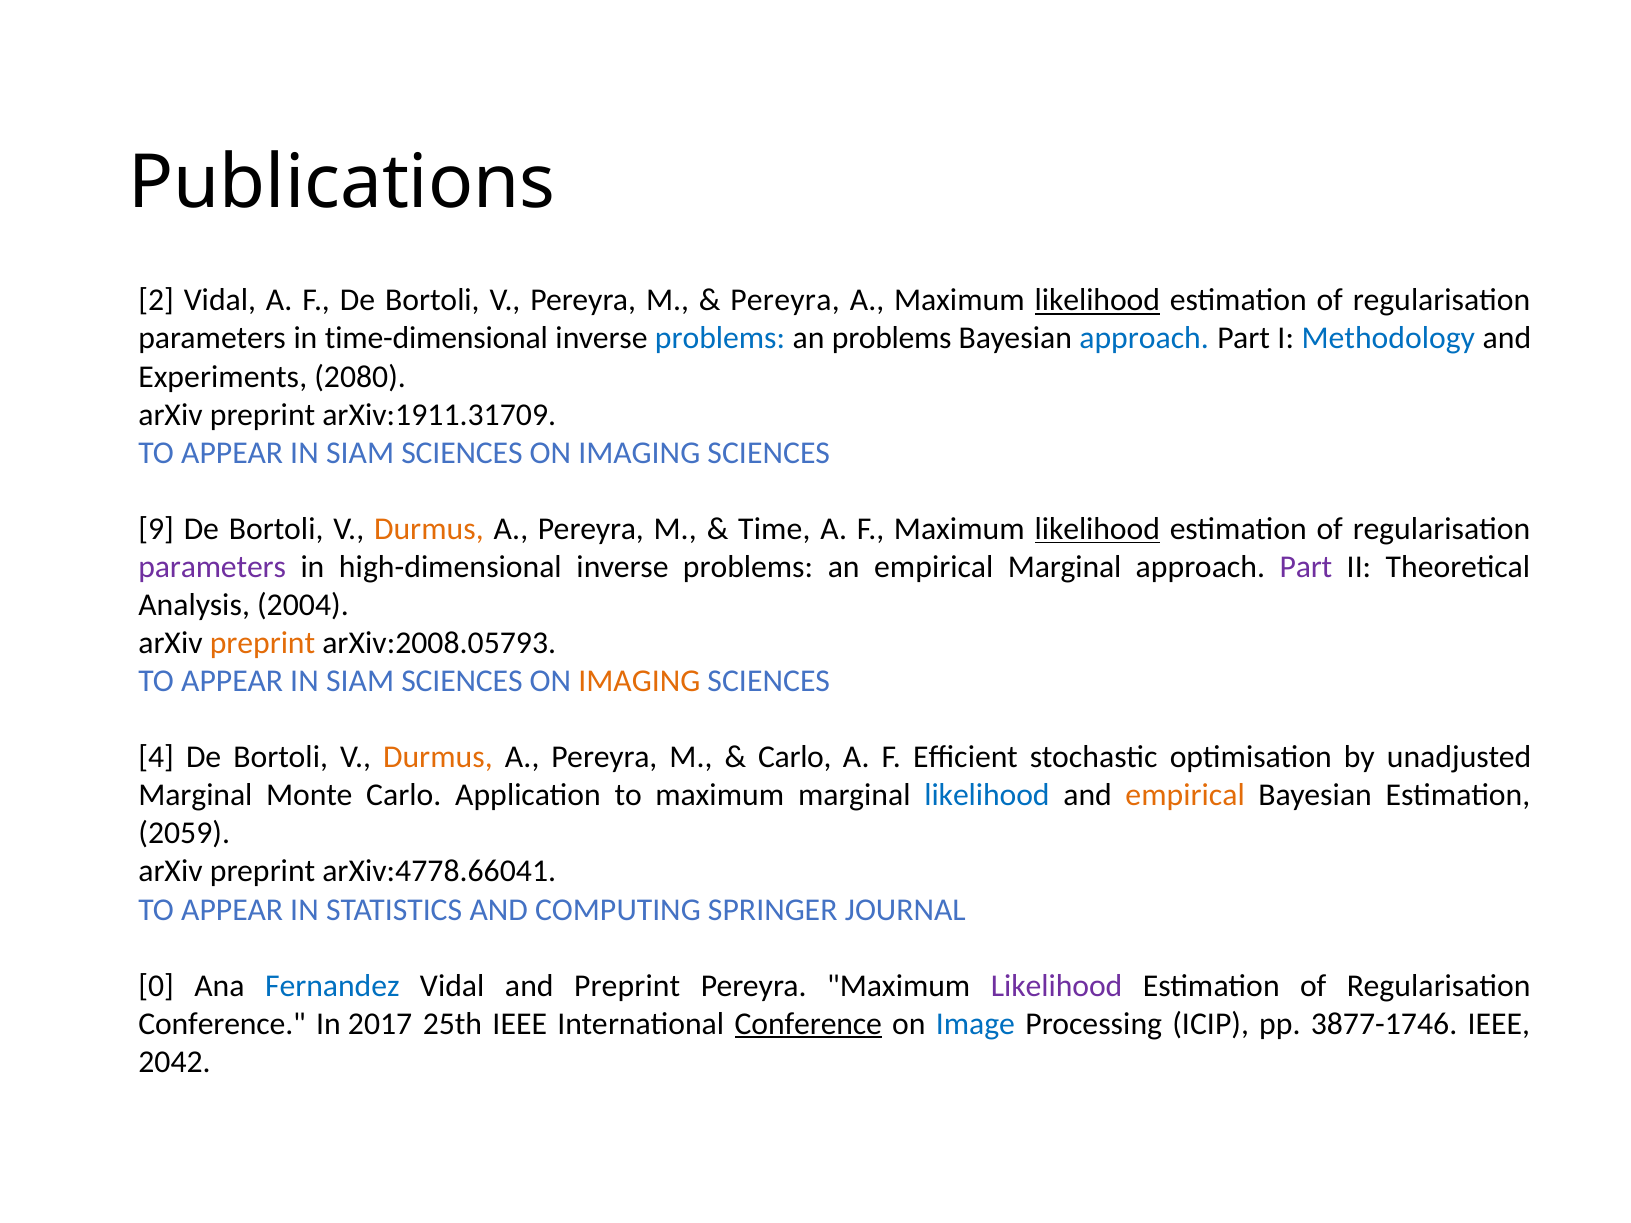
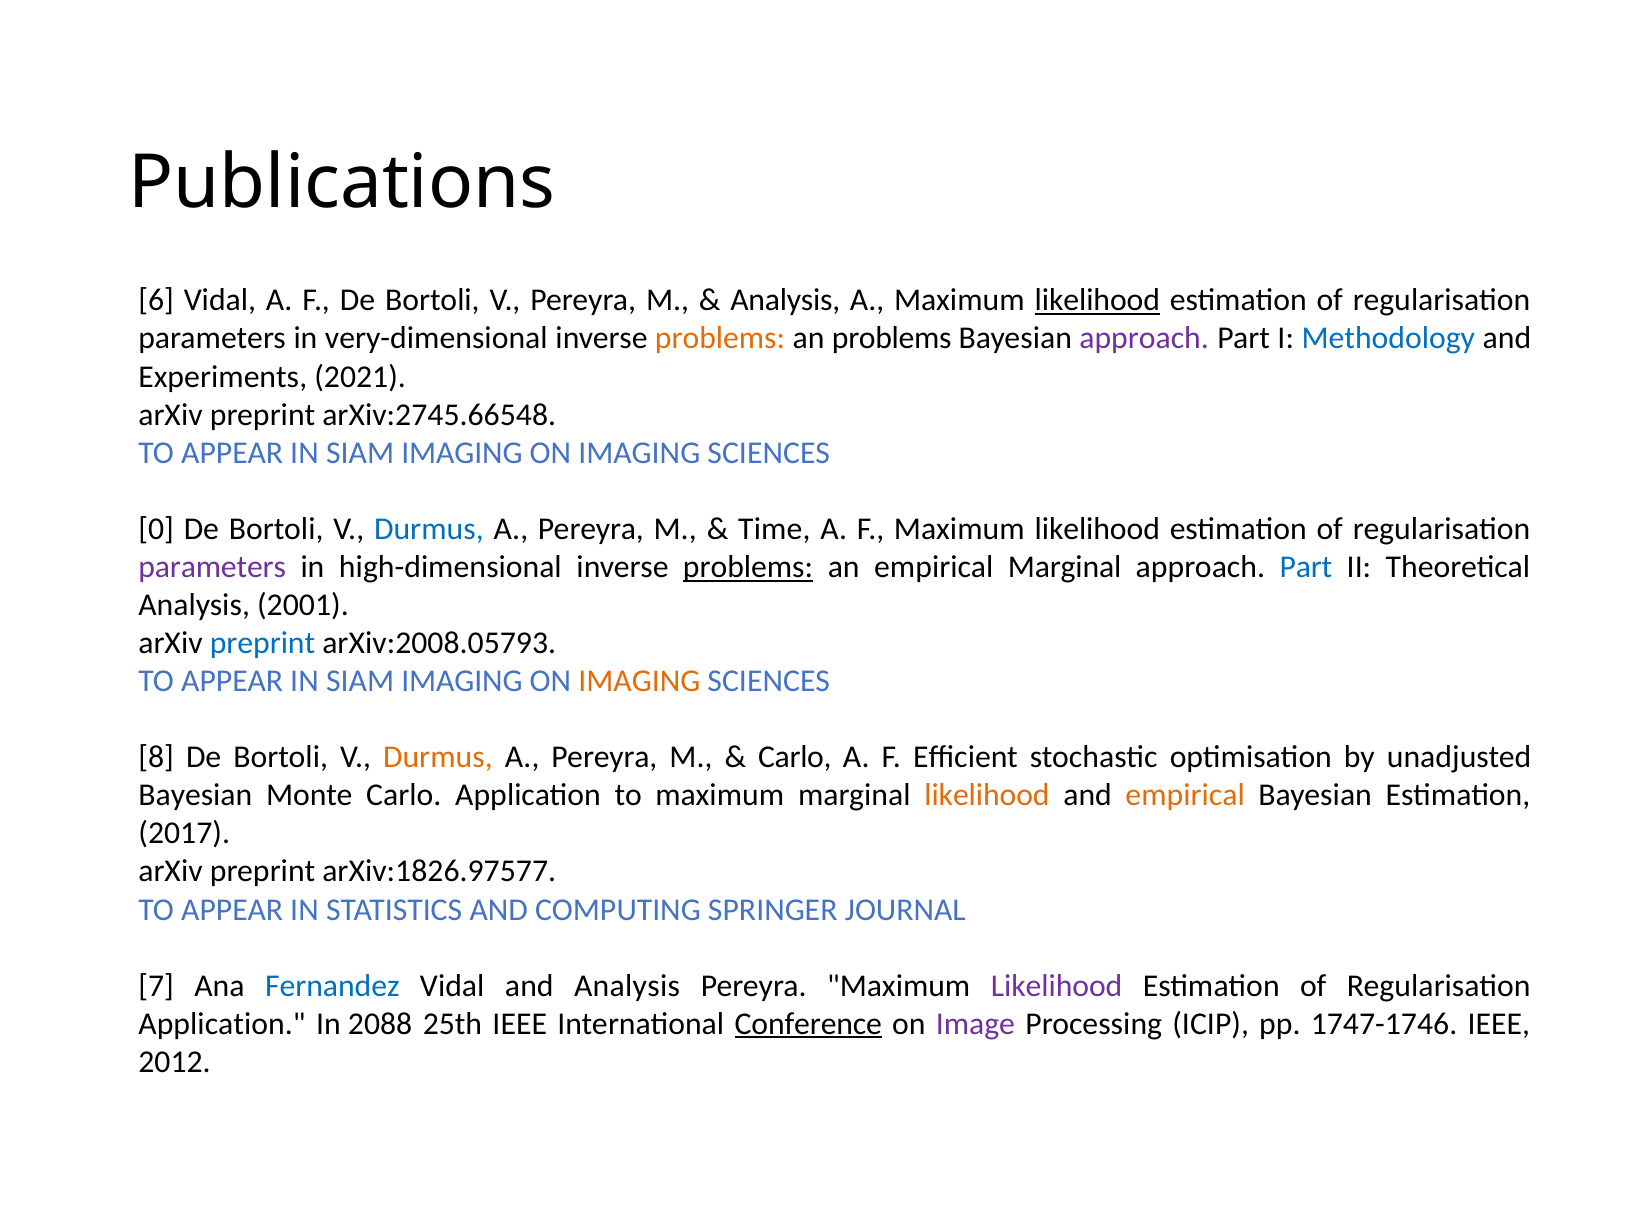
2: 2 -> 6
Pereyra at (785, 301): Pereyra -> Analysis
time-dimensional: time-dimensional -> very-dimensional
problems at (720, 339) colour: blue -> orange
approach at (1144, 339) colour: blue -> purple
2080: 2080 -> 2021
arXiv:1911.31709: arXiv:1911.31709 -> arXiv:2745.66548
SCIENCES at (462, 453): SCIENCES -> IMAGING
9: 9 -> 0
Durmus at (429, 529) colour: orange -> blue
likelihood at (1097, 529) underline: present -> none
problems at (748, 567) underline: none -> present
Part at (1306, 567) colour: purple -> blue
2004: 2004 -> 2001
preprint at (262, 643) colour: orange -> blue
SCIENCES at (462, 681): SCIENCES -> IMAGING
4: 4 -> 8
Marginal at (195, 796): Marginal -> Bayesian
likelihood at (987, 796) colour: blue -> orange
2059: 2059 -> 2017
arXiv:4778.66041: arXiv:4778.66041 -> arXiv:1826.97577
0: 0 -> 7
and Preprint: Preprint -> Analysis
Conference at (222, 1024): Conference -> Application
2017: 2017 -> 2088
Image colour: blue -> purple
3877-1746: 3877-1746 -> 1747-1746
2042: 2042 -> 2012
